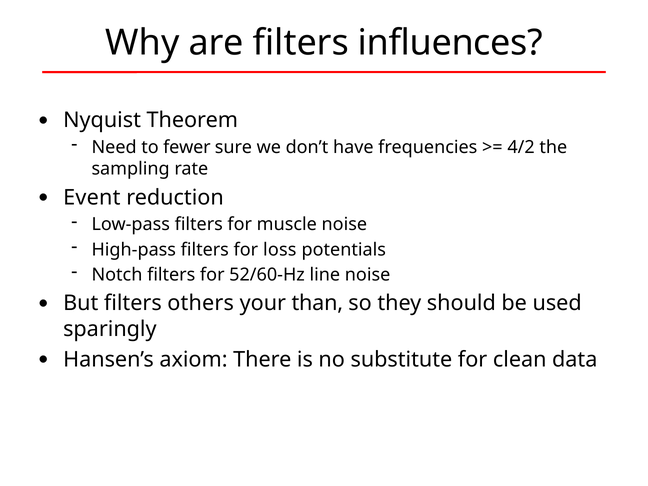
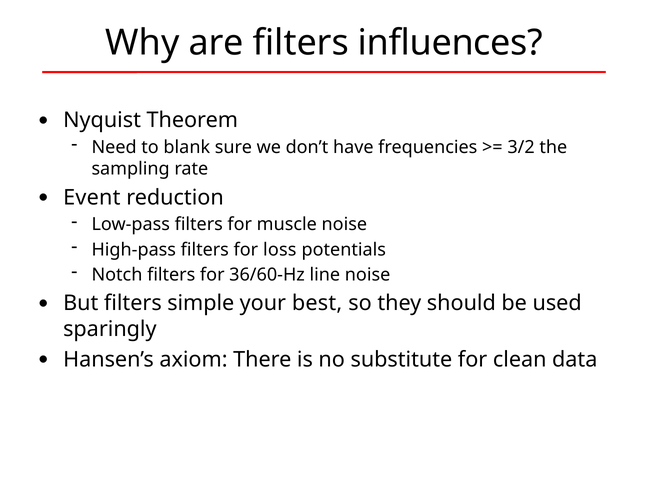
fewer: fewer -> blank
4/2: 4/2 -> 3/2
52/60-Hz: 52/60-Hz -> 36/60-Hz
others: others -> simple
than: than -> best
